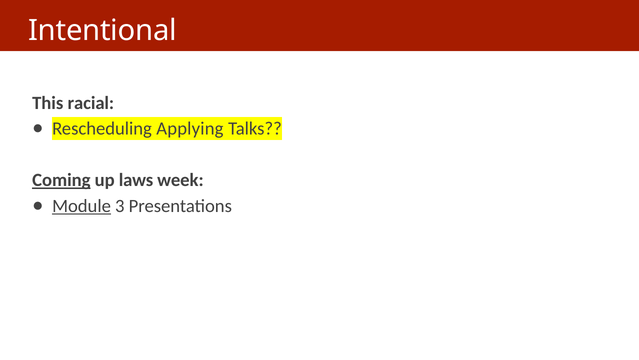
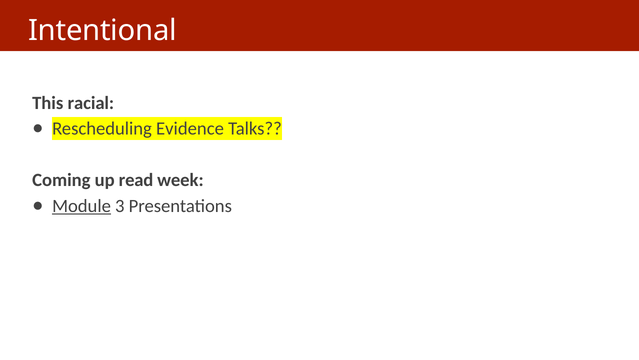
Applying: Applying -> Evidence
Coming underline: present -> none
laws: laws -> read
